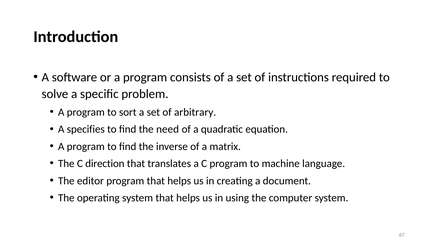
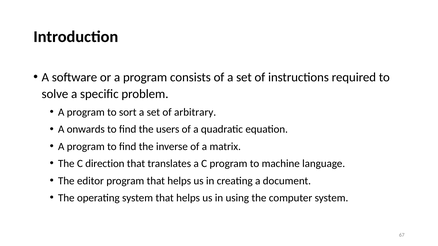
specifies: specifies -> onwards
need: need -> users
